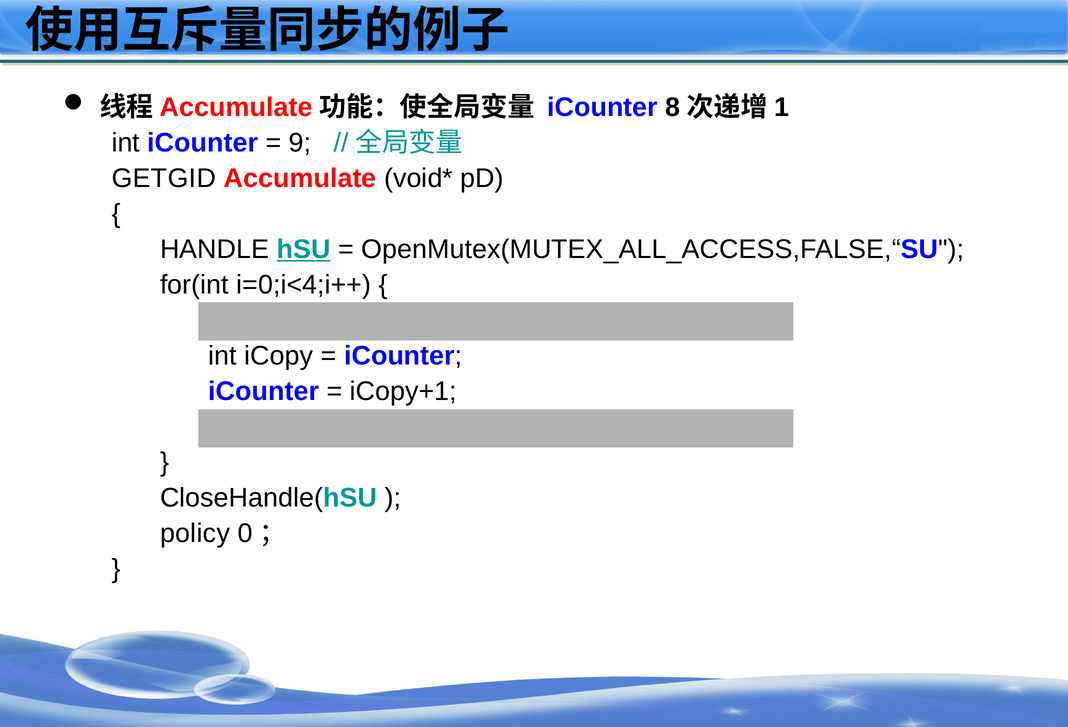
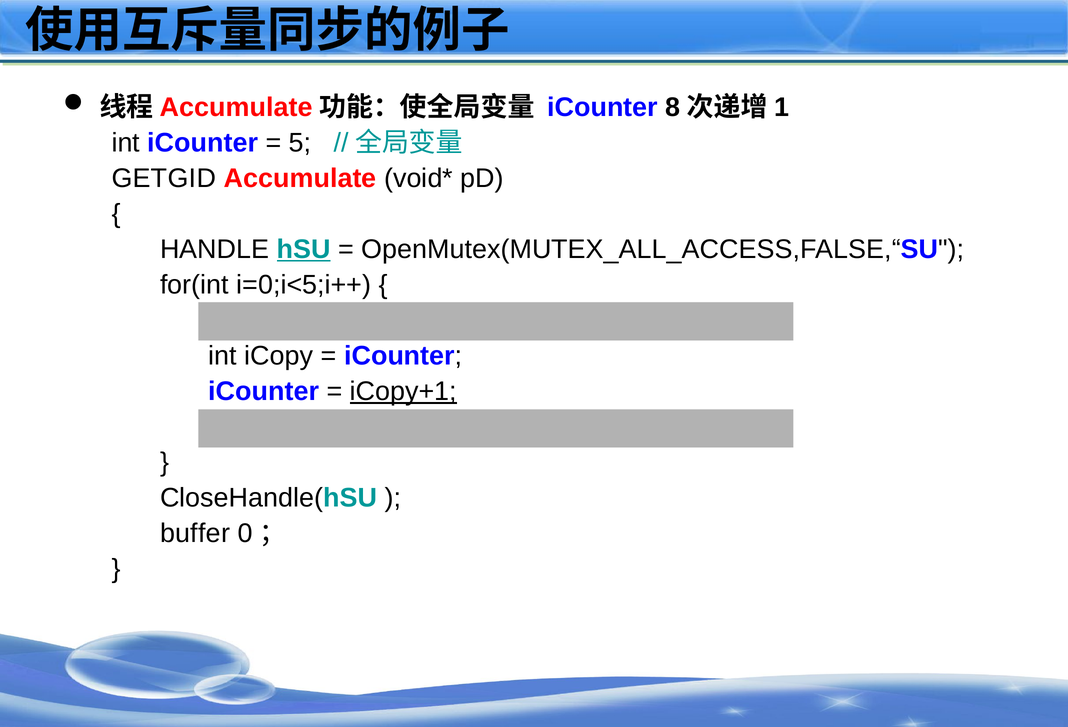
9: 9 -> 5
i=0;i<4;i++: i=0;i<4;i++ -> i=0;i<5;i++
iCopy+1 underline: none -> present
policy: policy -> buffer
